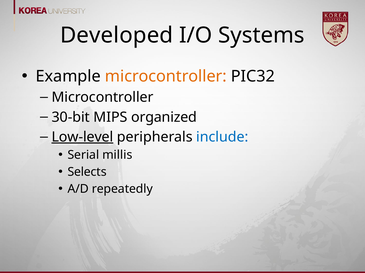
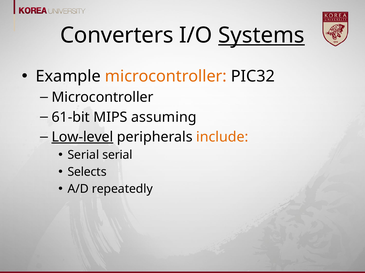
Developed: Developed -> Converters
Systems underline: none -> present
30-bit: 30-bit -> 61-bit
organized: organized -> assuming
include colour: blue -> orange
Serial millis: millis -> serial
